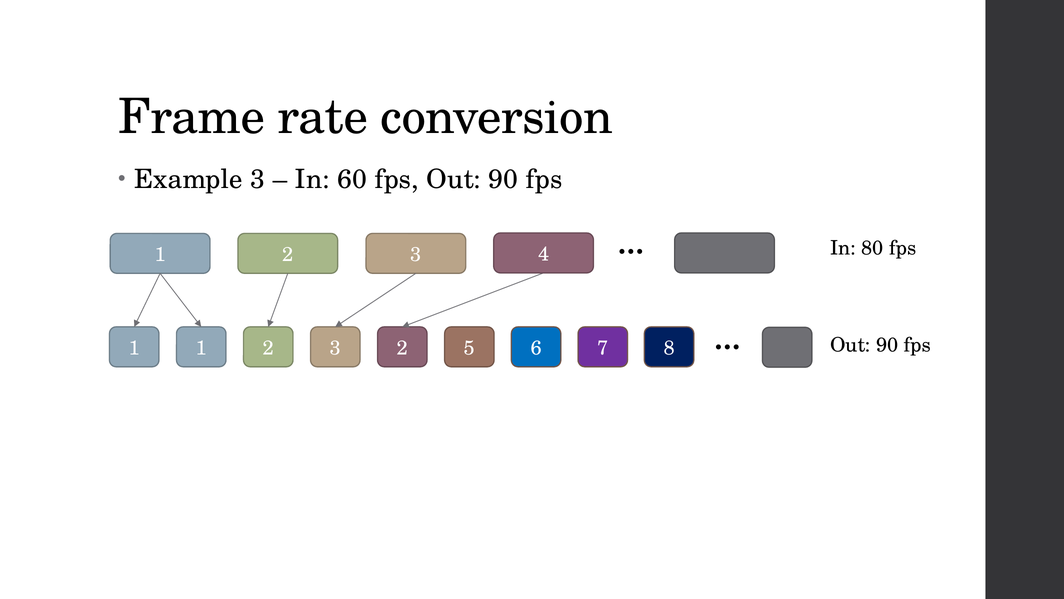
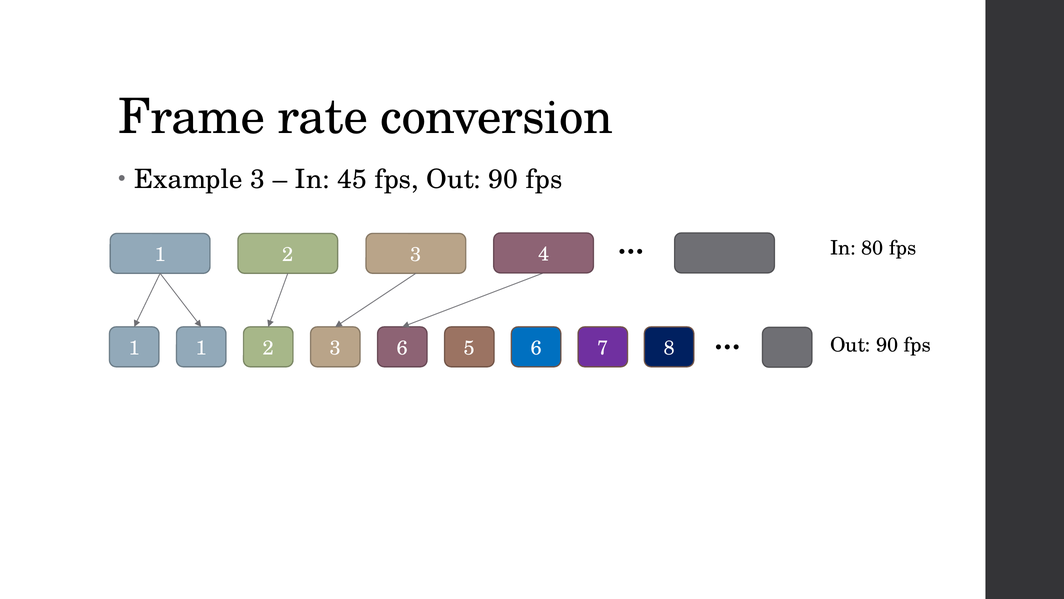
60: 60 -> 45
3 2: 2 -> 6
